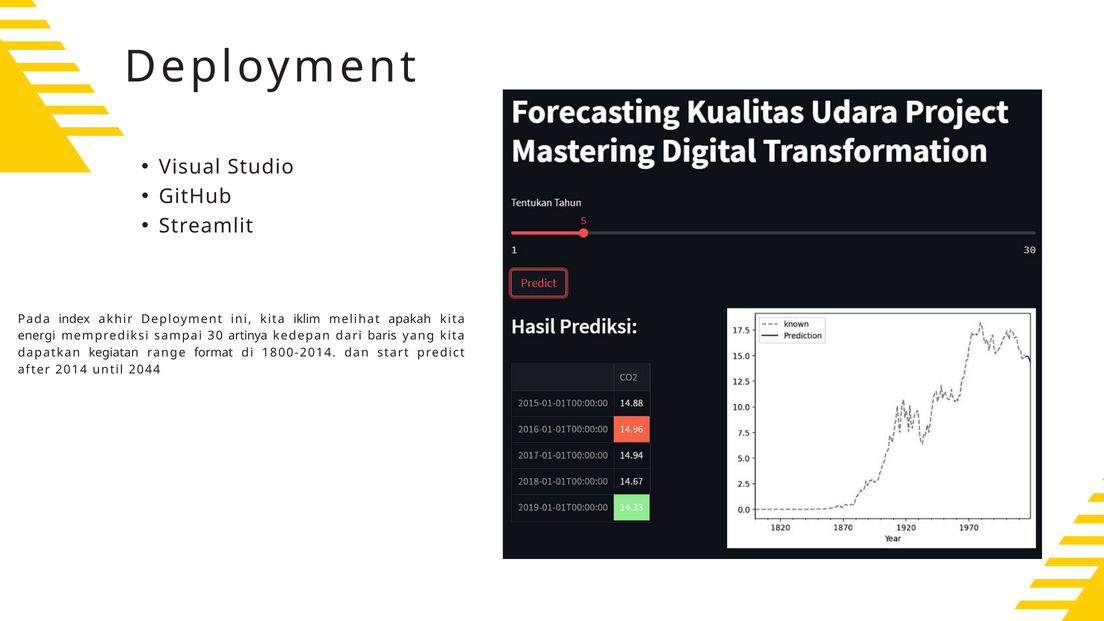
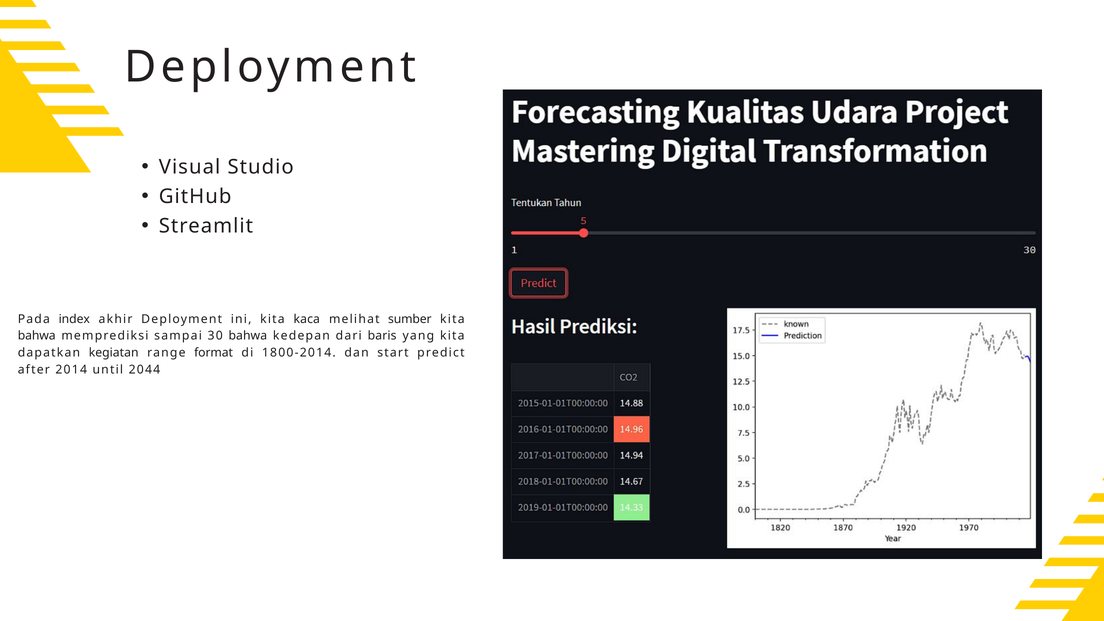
iklim: iklim -> kaca
apakah: apakah -> sumber
energi at (37, 336): energi -> bahwa
30 artinya: artinya -> bahwa
